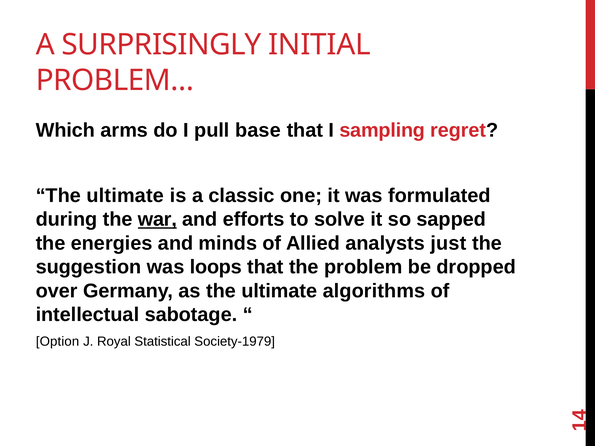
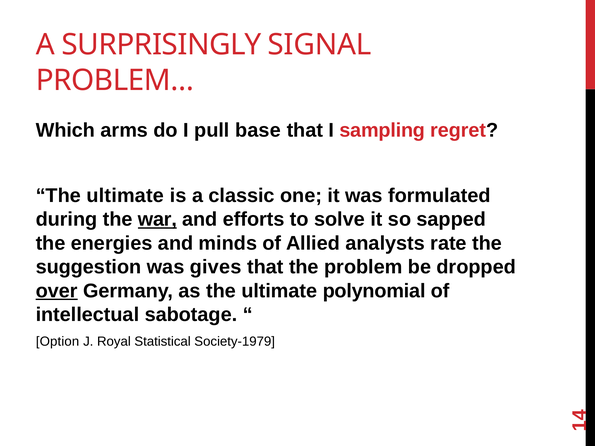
INITIAL: INITIAL -> SIGNAL
just: just -> rate
loops: loops -> gives
over underline: none -> present
algorithms: algorithms -> polynomial
